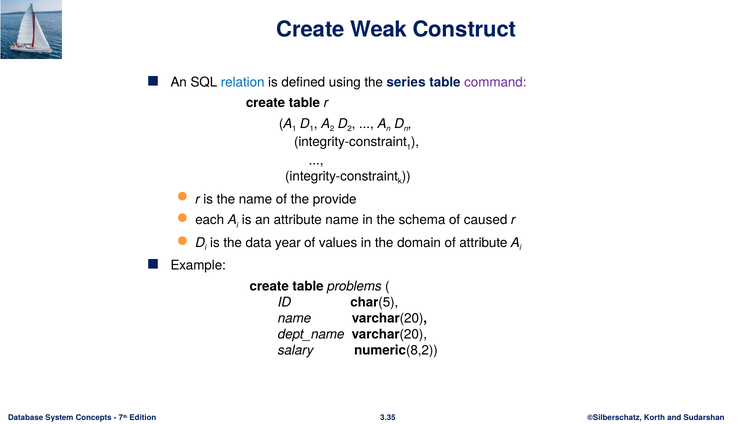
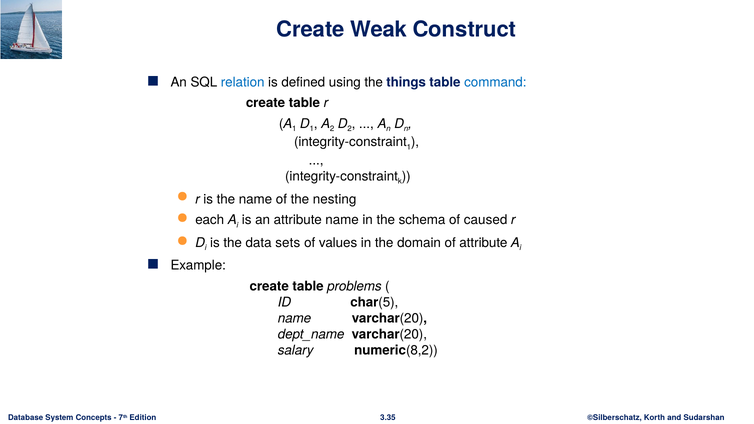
series: series -> things
command colour: purple -> blue
provide: provide -> nesting
year: year -> sets
